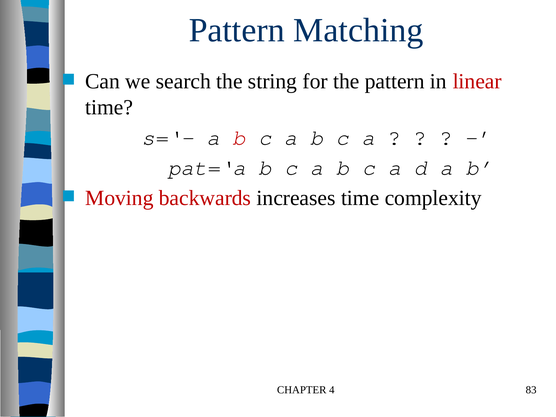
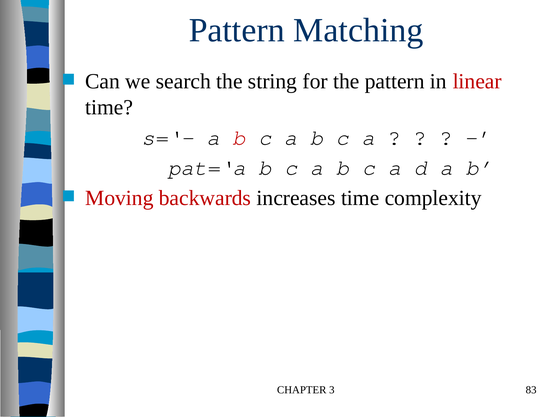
4: 4 -> 3
